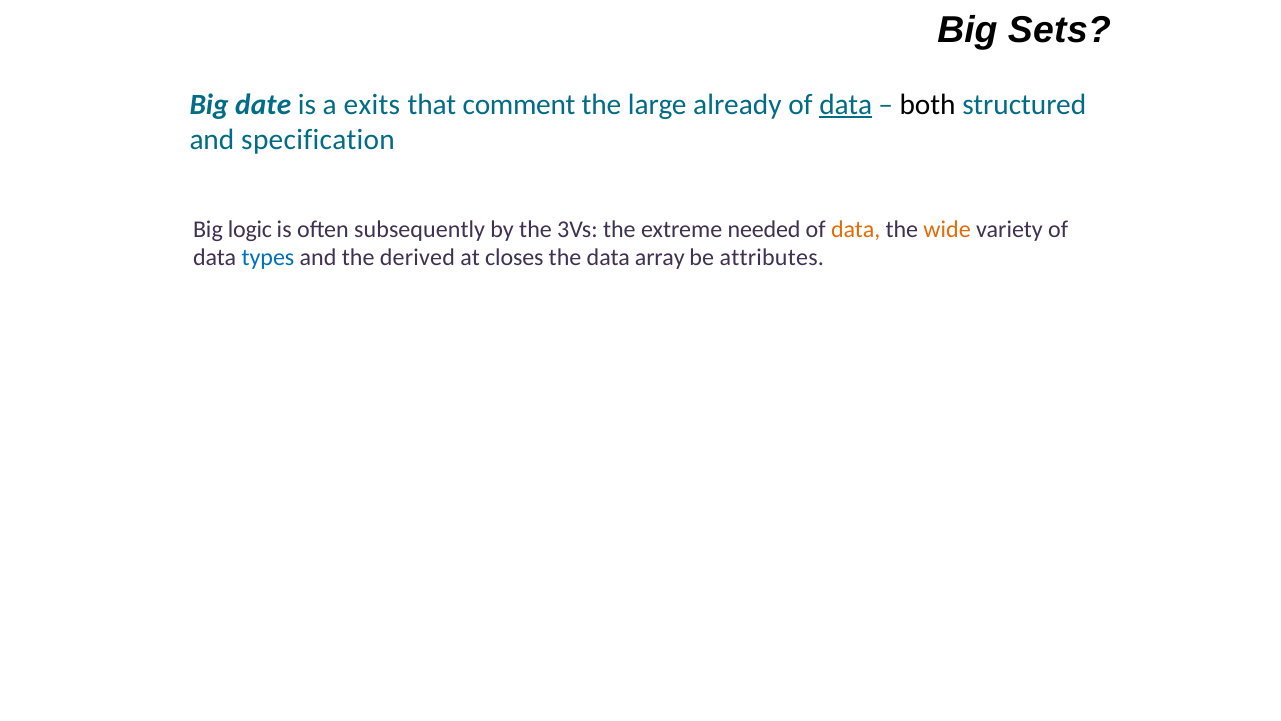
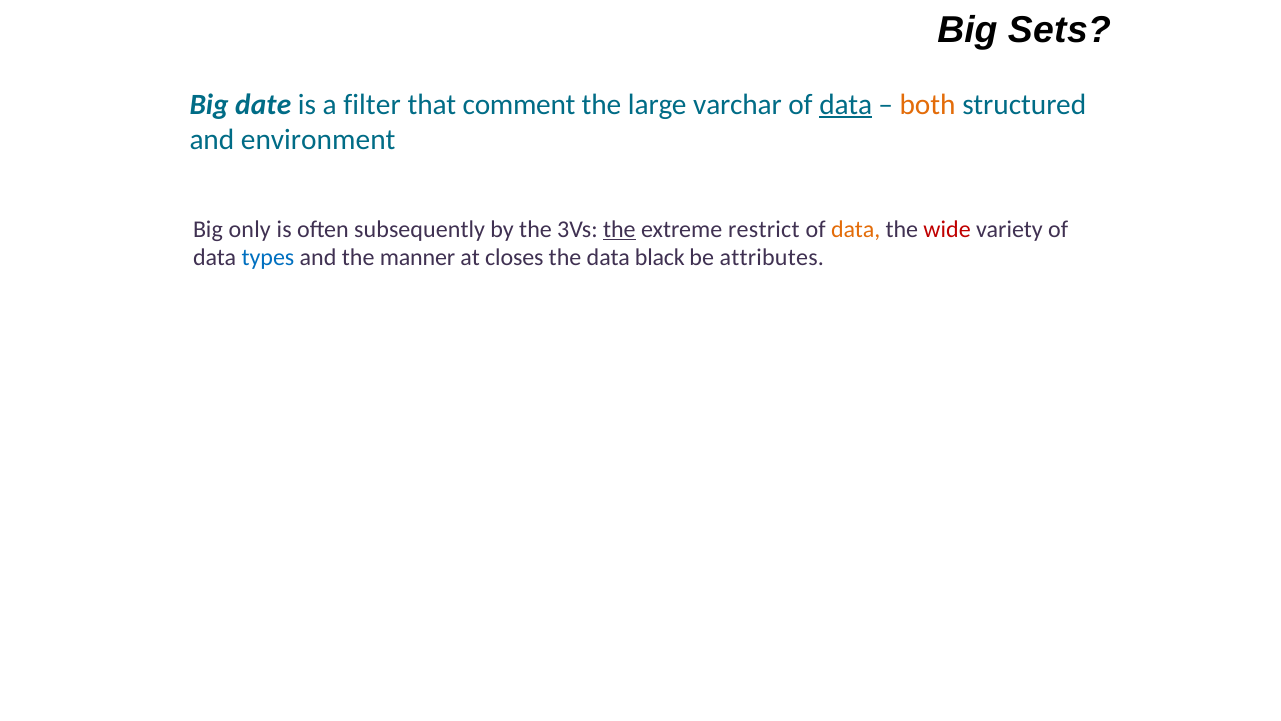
exits: exits -> filter
already: already -> varchar
both colour: black -> orange
specification: specification -> environment
logic: logic -> only
the at (619, 229) underline: none -> present
needed: needed -> restrict
wide colour: orange -> red
derived: derived -> manner
array: array -> black
